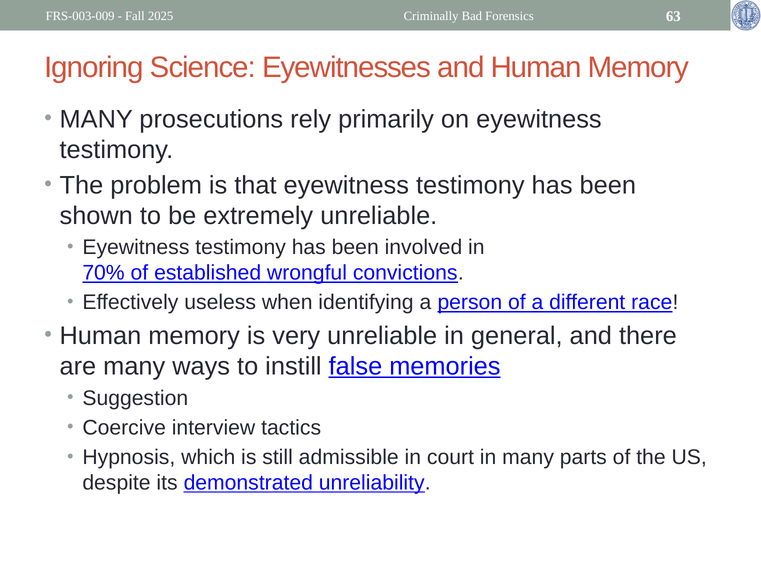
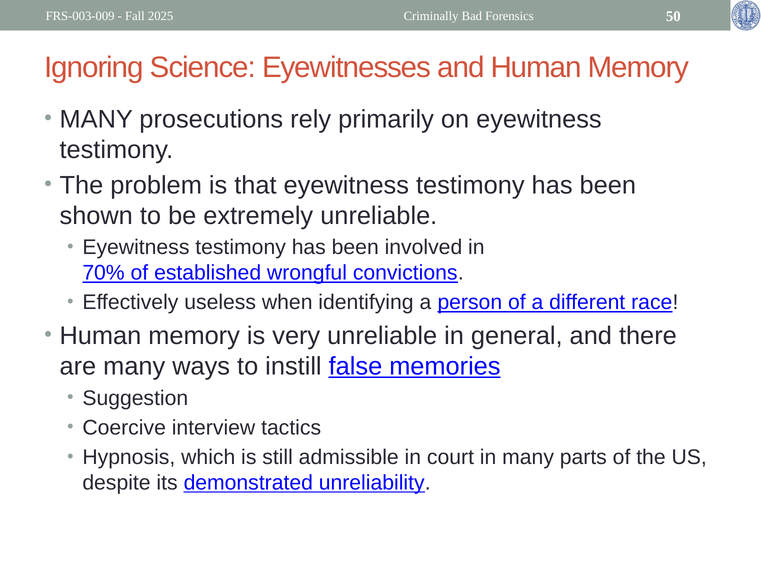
63: 63 -> 50
